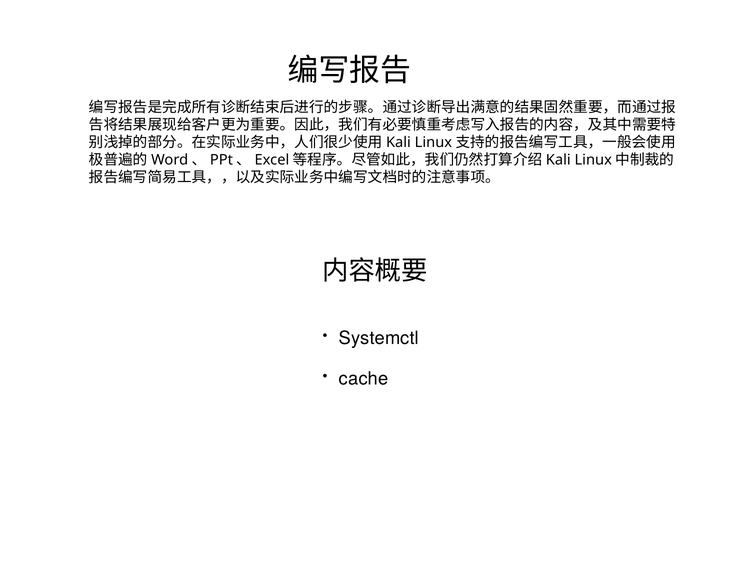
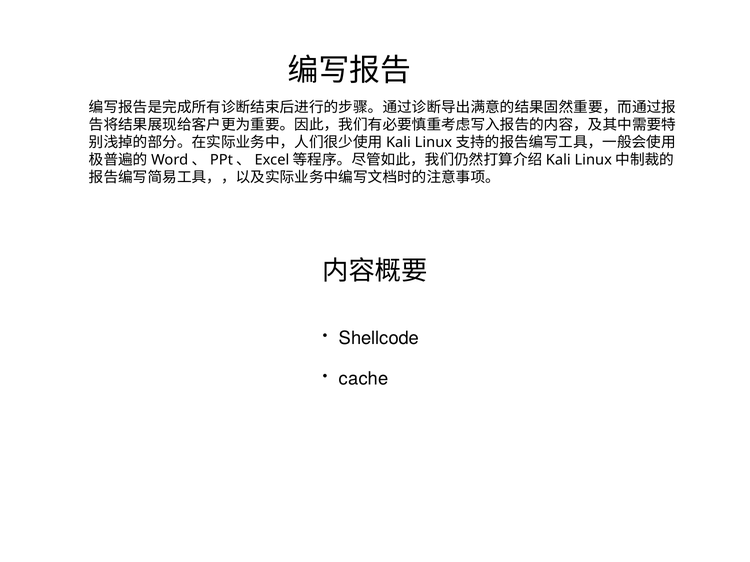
Systemctl: Systemctl -> Shellcode
